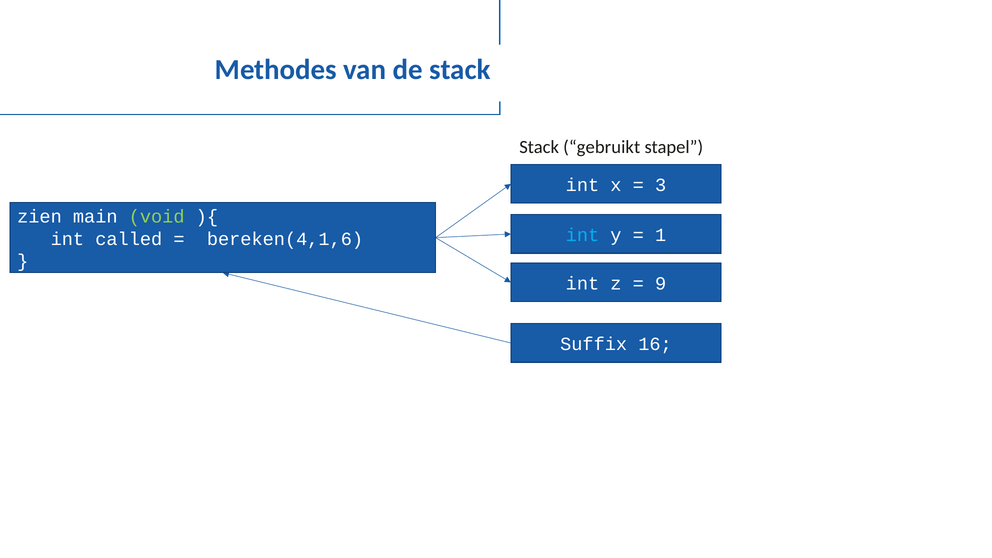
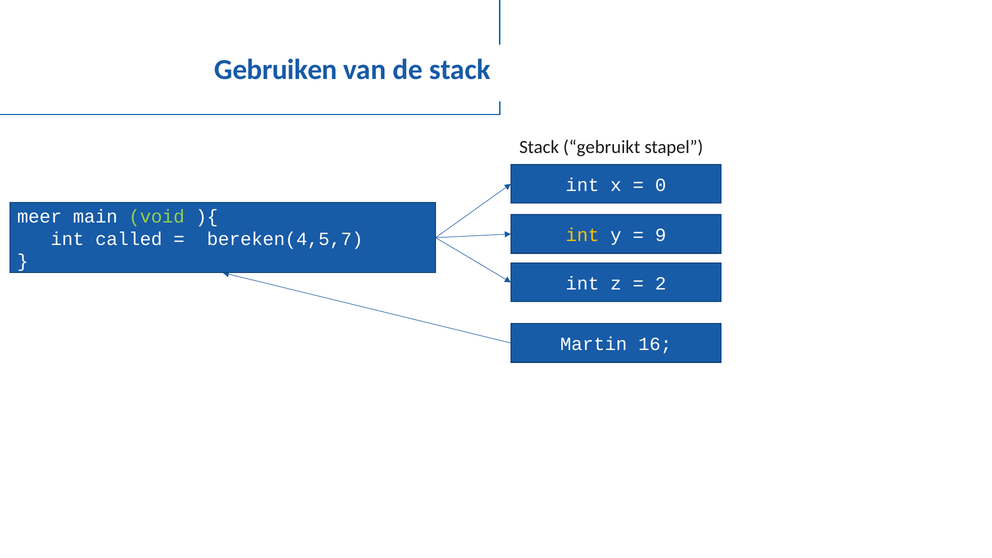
Methodes: Methodes -> Gebruiken
3: 3 -> 0
zien: zien -> meer
int at (582, 235) colour: light blue -> yellow
1: 1 -> 9
bereken(4,1,6: bereken(4,1,6 -> bereken(4,5,7
9: 9 -> 2
Suffix: Suffix -> Martin
